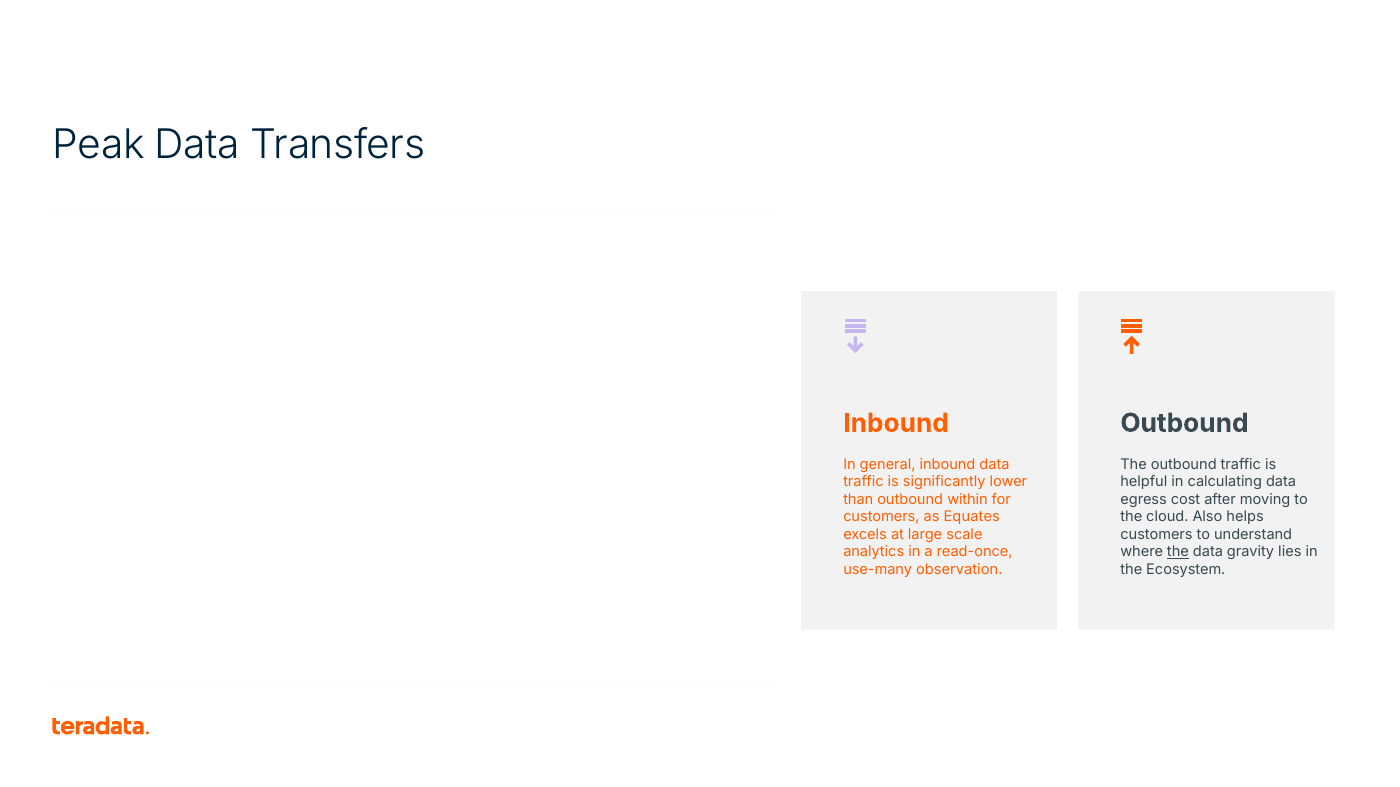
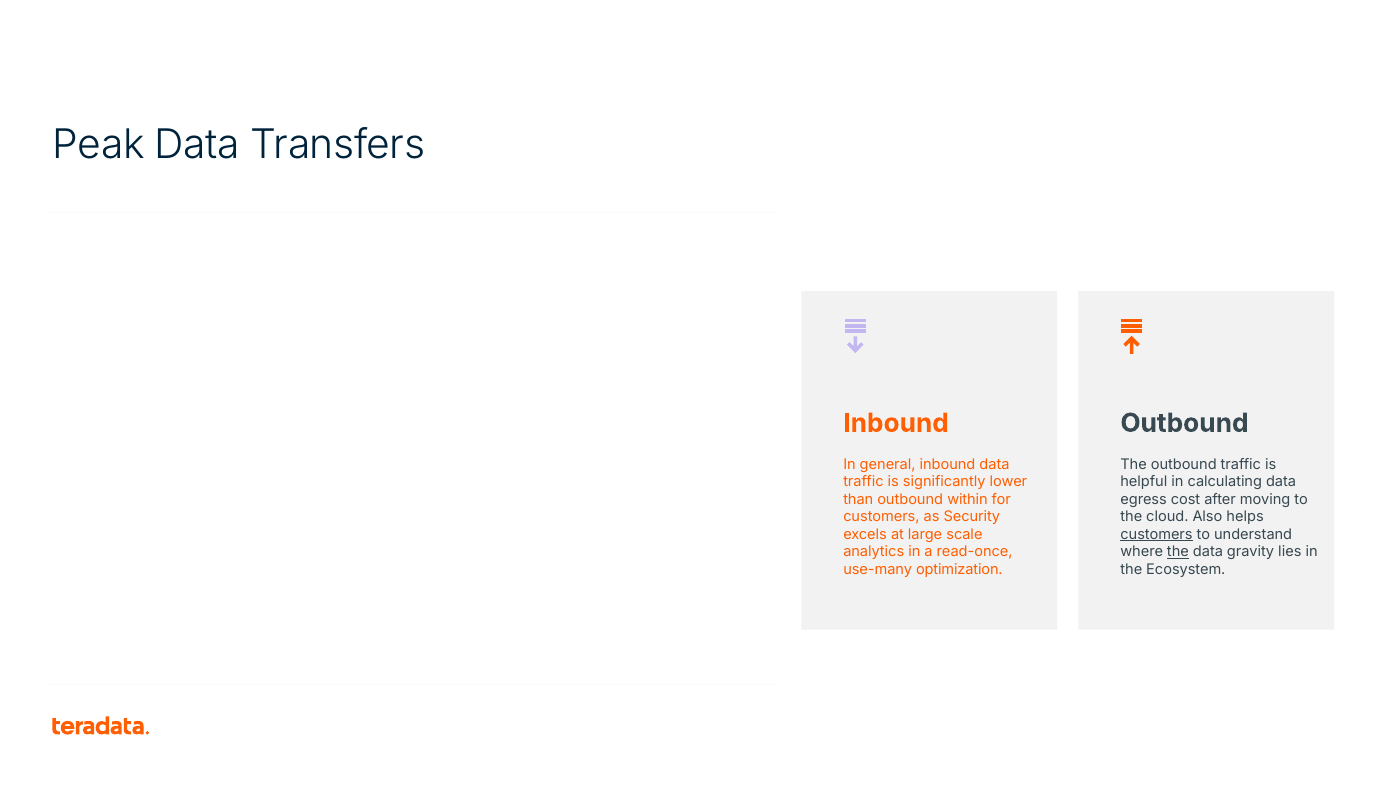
Equates: Equates -> Security
customers at (1157, 535) underline: none -> present
observation: observation -> optimization
